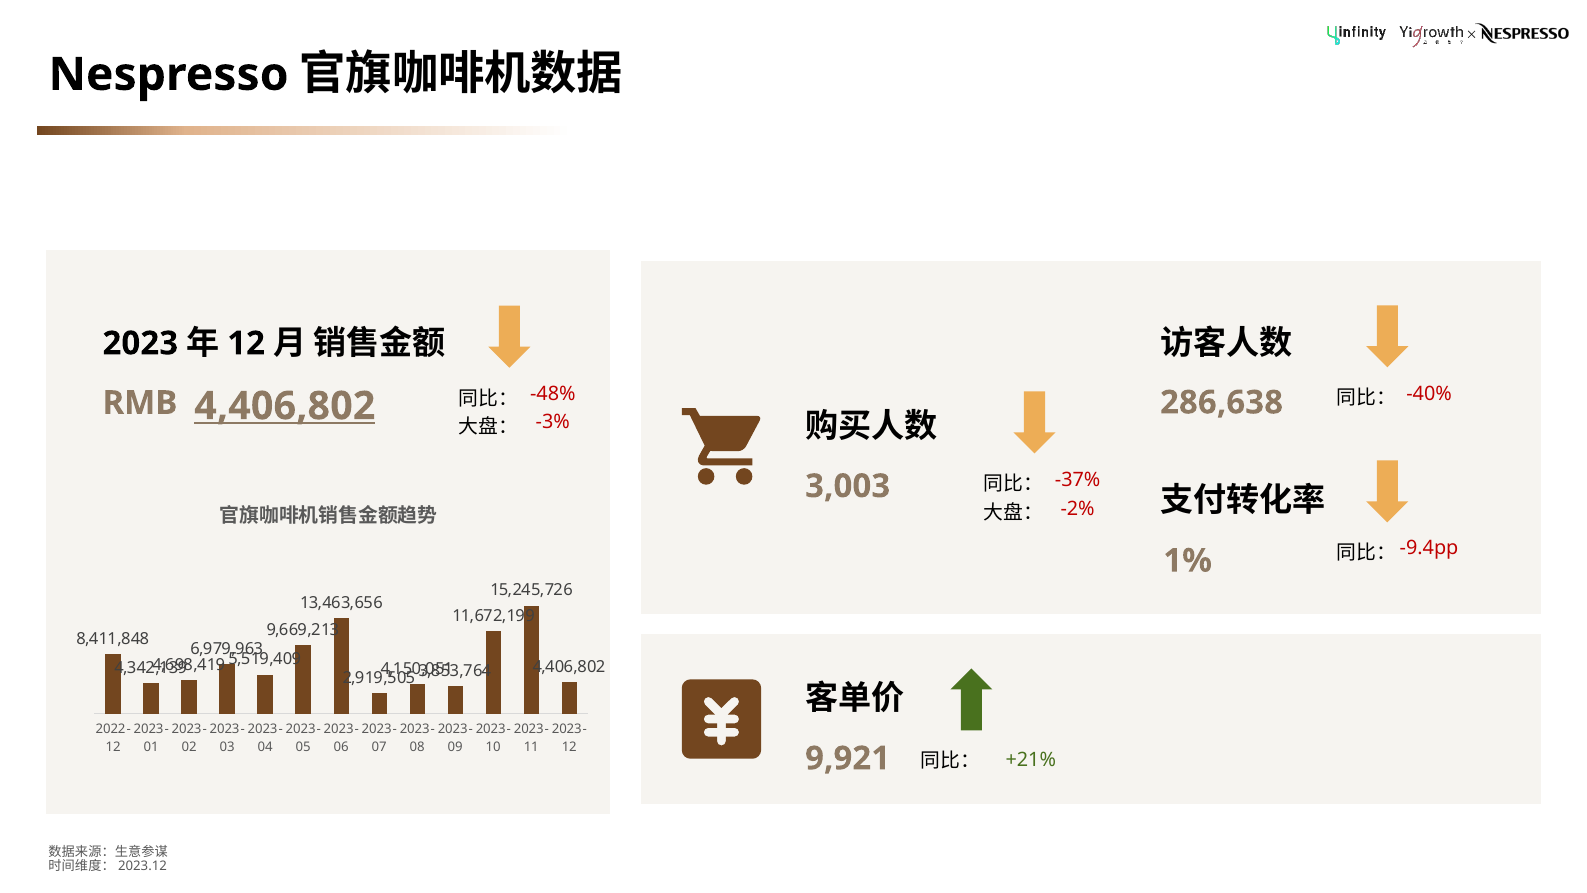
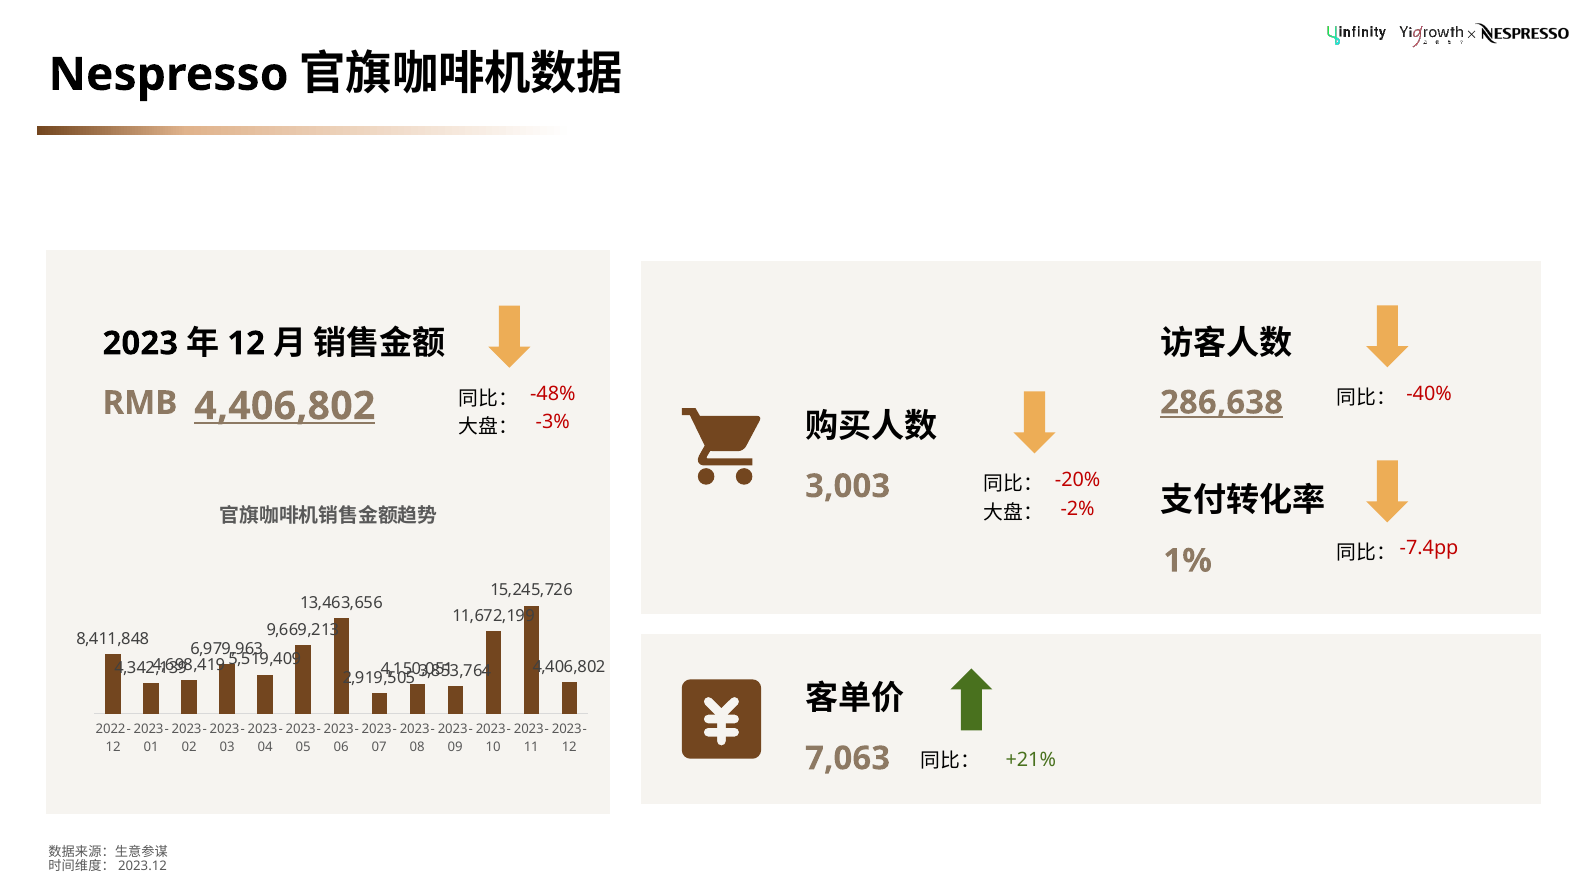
286,638 underline: none -> present
-37%: -37% -> -20%
-9.4pp: -9.4pp -> -7.4pp
9,921: 9,921 -> 7,063
